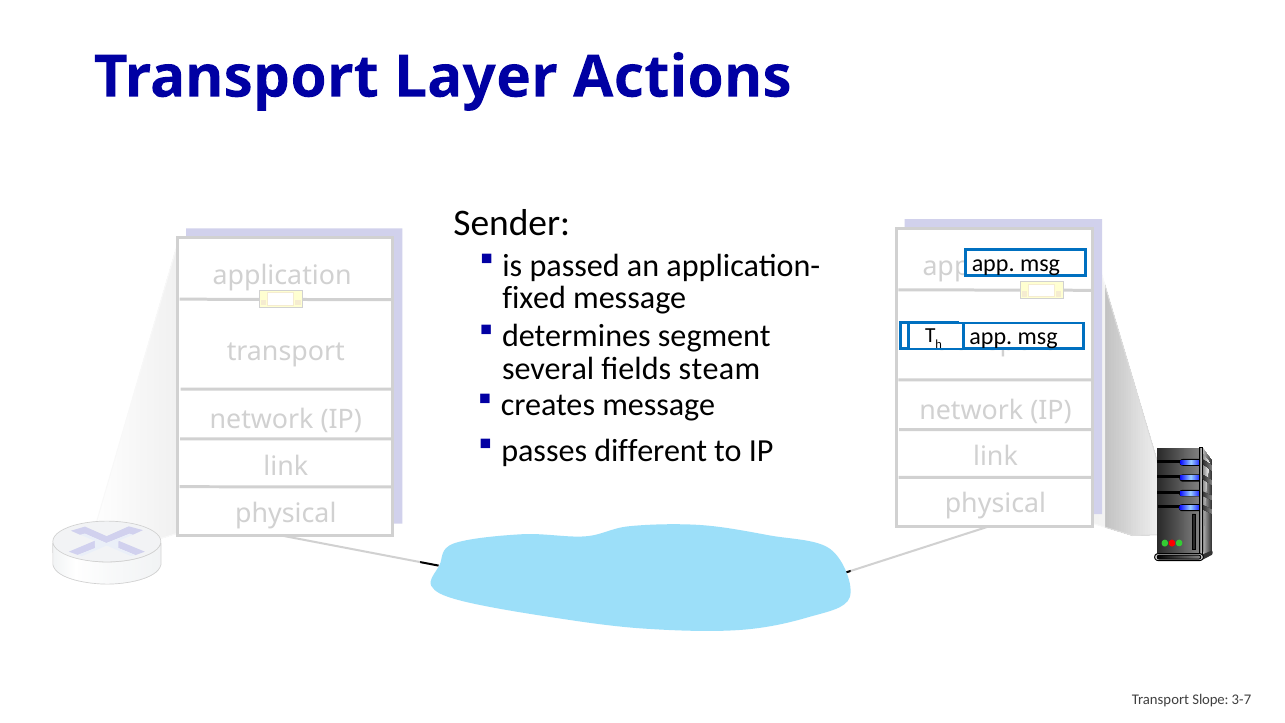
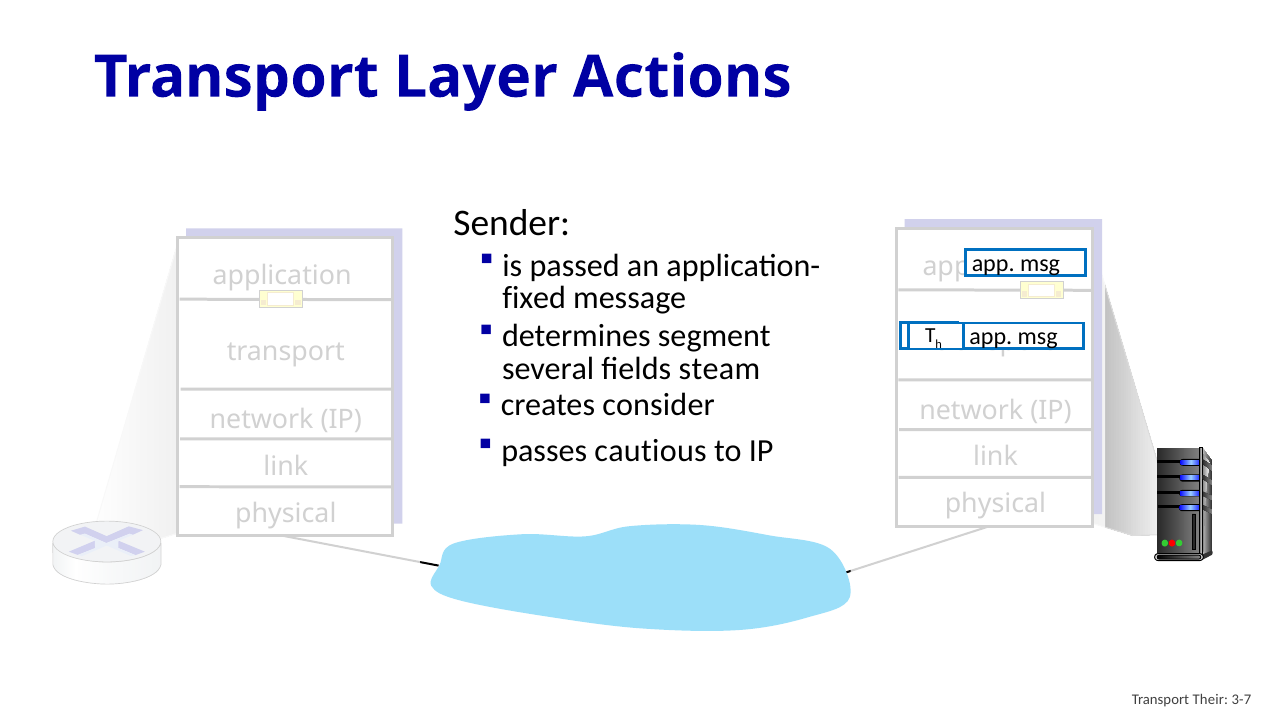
creates message: message -> consider
different: different -> cautious
Slope: Slope -> Their
